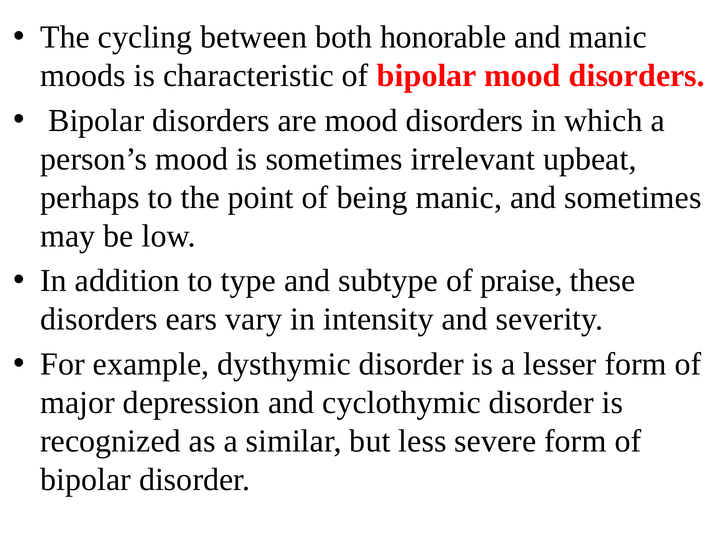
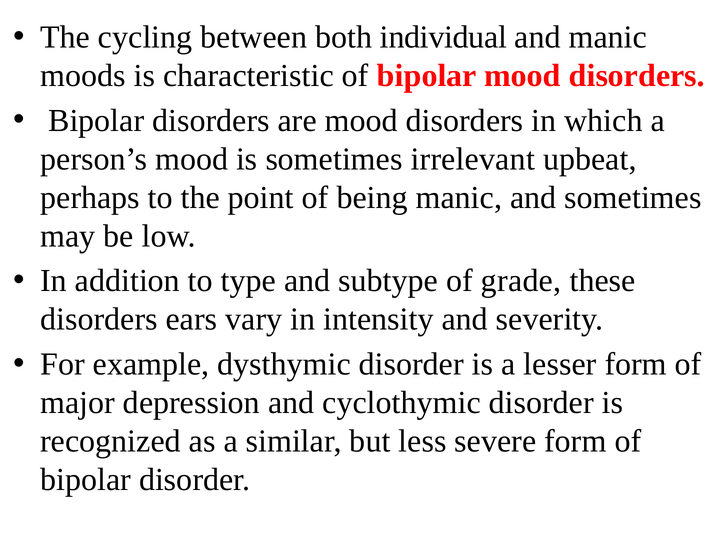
honorable: honorable -> individual
praise: praise -> grade
